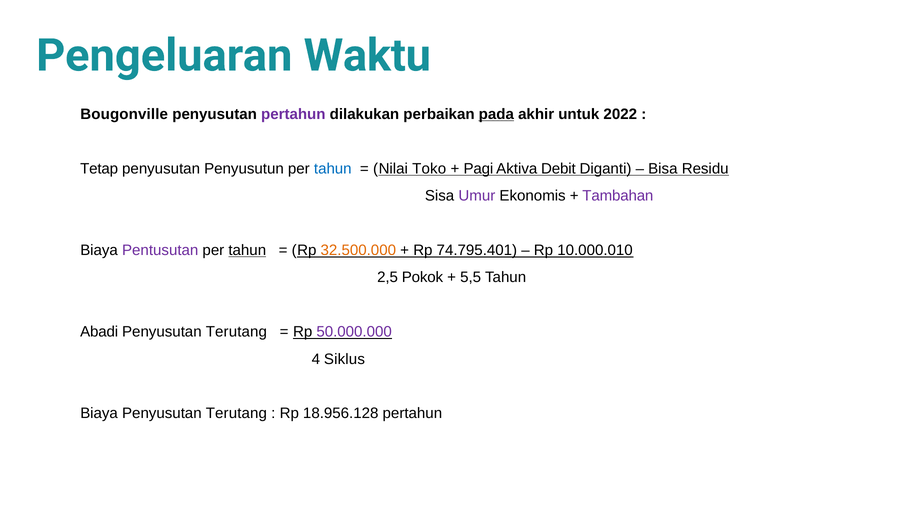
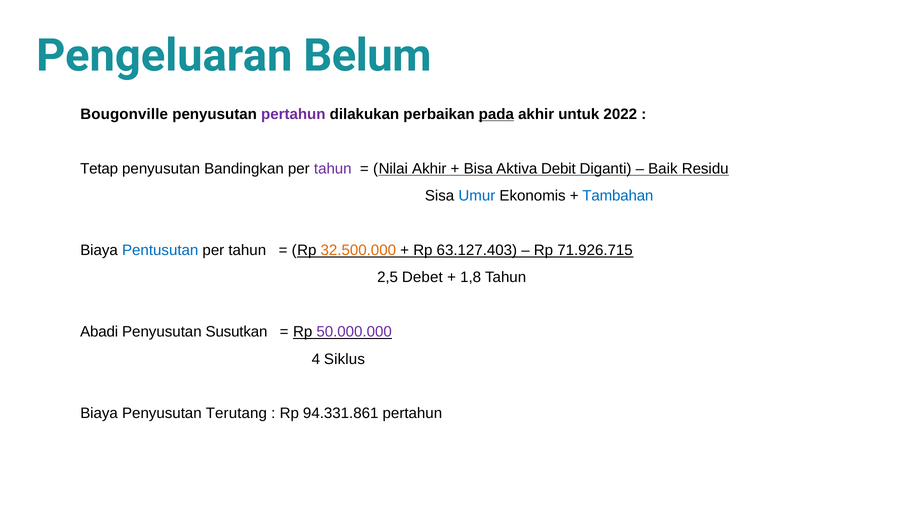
Waktu: Waktu -> Belum
Penyusutun: Penyusutun -> Bandingkan
tahun at (333, 169) colour: blue -> purple
Nilai Toko: Toko -> Akhir
Pagi: Pagi -> Bisa
Bisa: Bisa -> Baik
Umur colour: purple -> blue
Tambahan colour: purple -> blue
Pentusutan colour: purple -> blue
tahun at (247, 250) underline: present -> none
74.795.401: 74.795.401 -> 63.127.403
10.000.010: 10.000.010 -> 71.926.715
Pokok: Pokok -> Debet
5,5: 5,5 -> 1,8
Terutang at (236, 332): Terutang -> Susutkan
18.956.128: 18.956.128 -> 94.331.861
